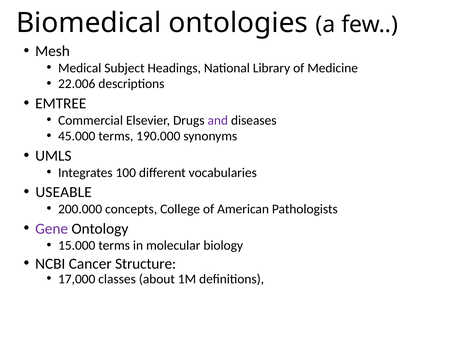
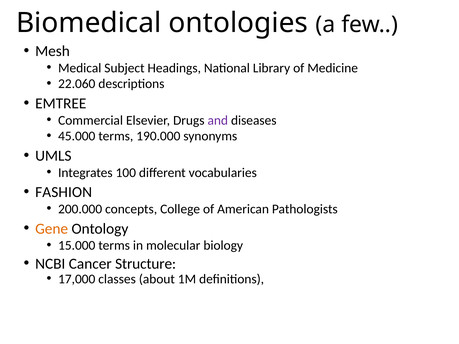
22.006: 22.006 -> 22.060
USEABLE: USEABLE -> FASHION
Gene colour: purple -> orange
